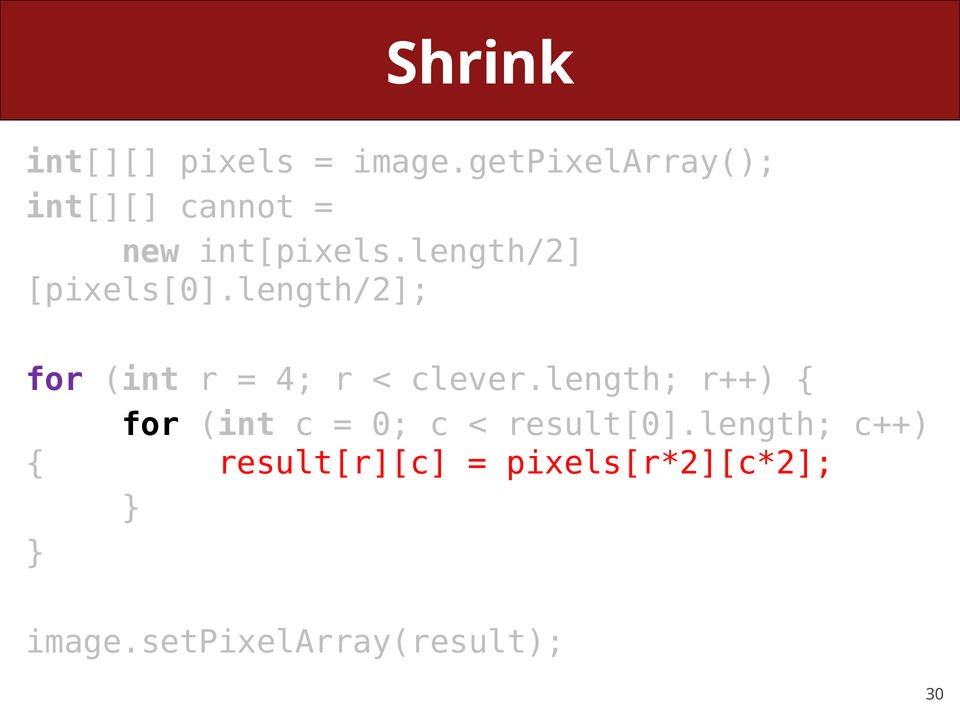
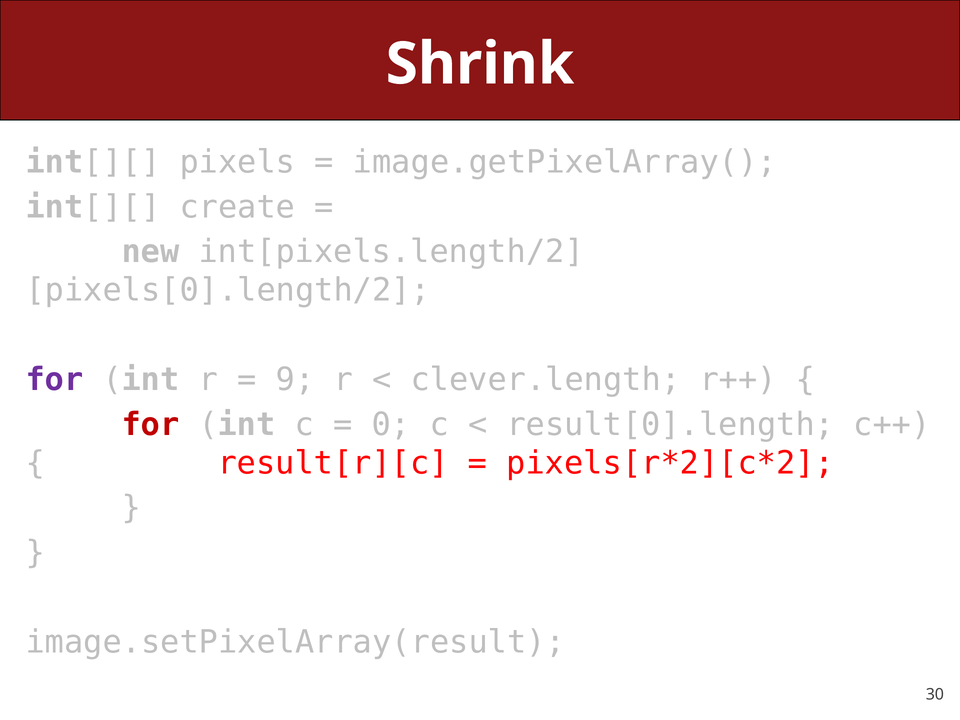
cannot: cannot -> create
4: 4 -> 9
for at (150, 425) colour: black -> red
